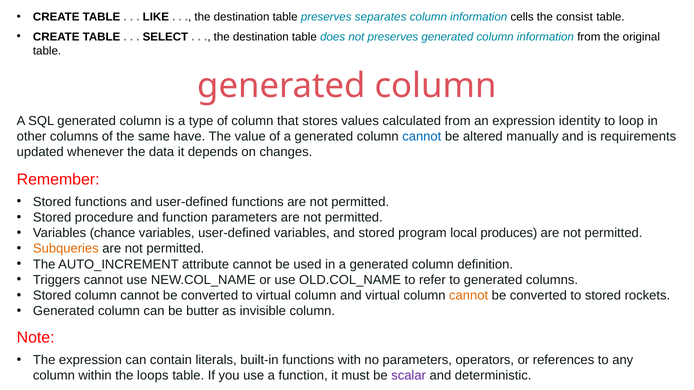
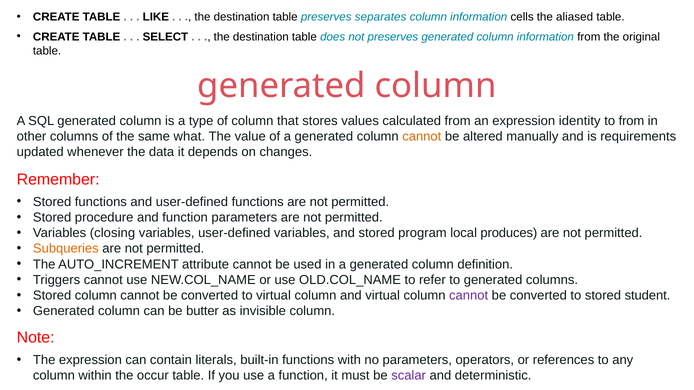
consist: consist -> aliased
to loop: loop -> from
have: have -> what
cannot at (422, 137) colour: blue -> orange
chance: chance -> closing
cannot at (469, 296) colour: orange -> purple
rockets: rockets -> student
loops: loops -> occur
